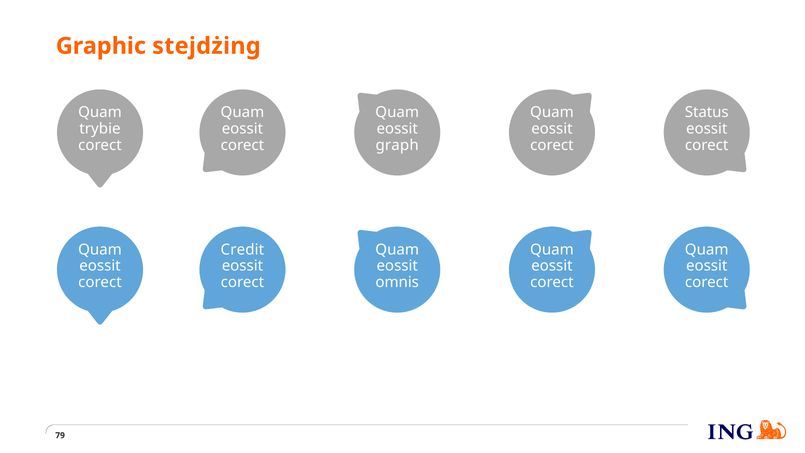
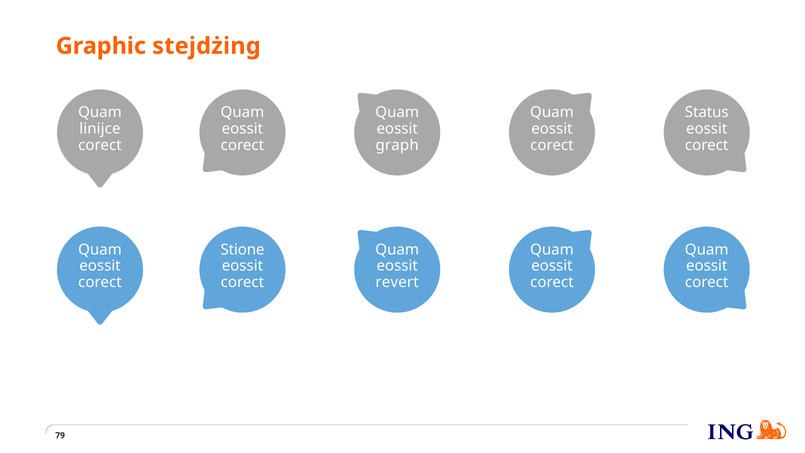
trybie: trybie -> linijce
Credit: Credit -> Stione
omnis: omnis -> revert
